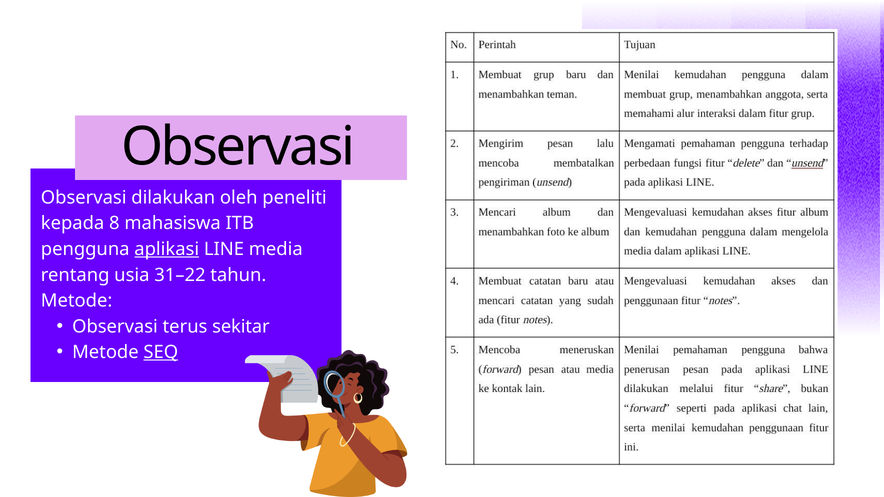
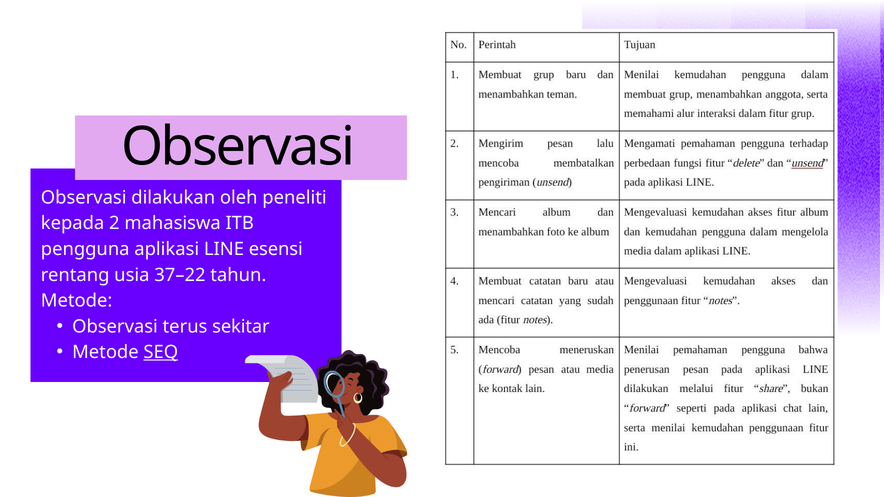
8: 8 -> 2
aplikasi underline: present -> none
media: media -> esensi
31–22: 31–22 -> 37–22
